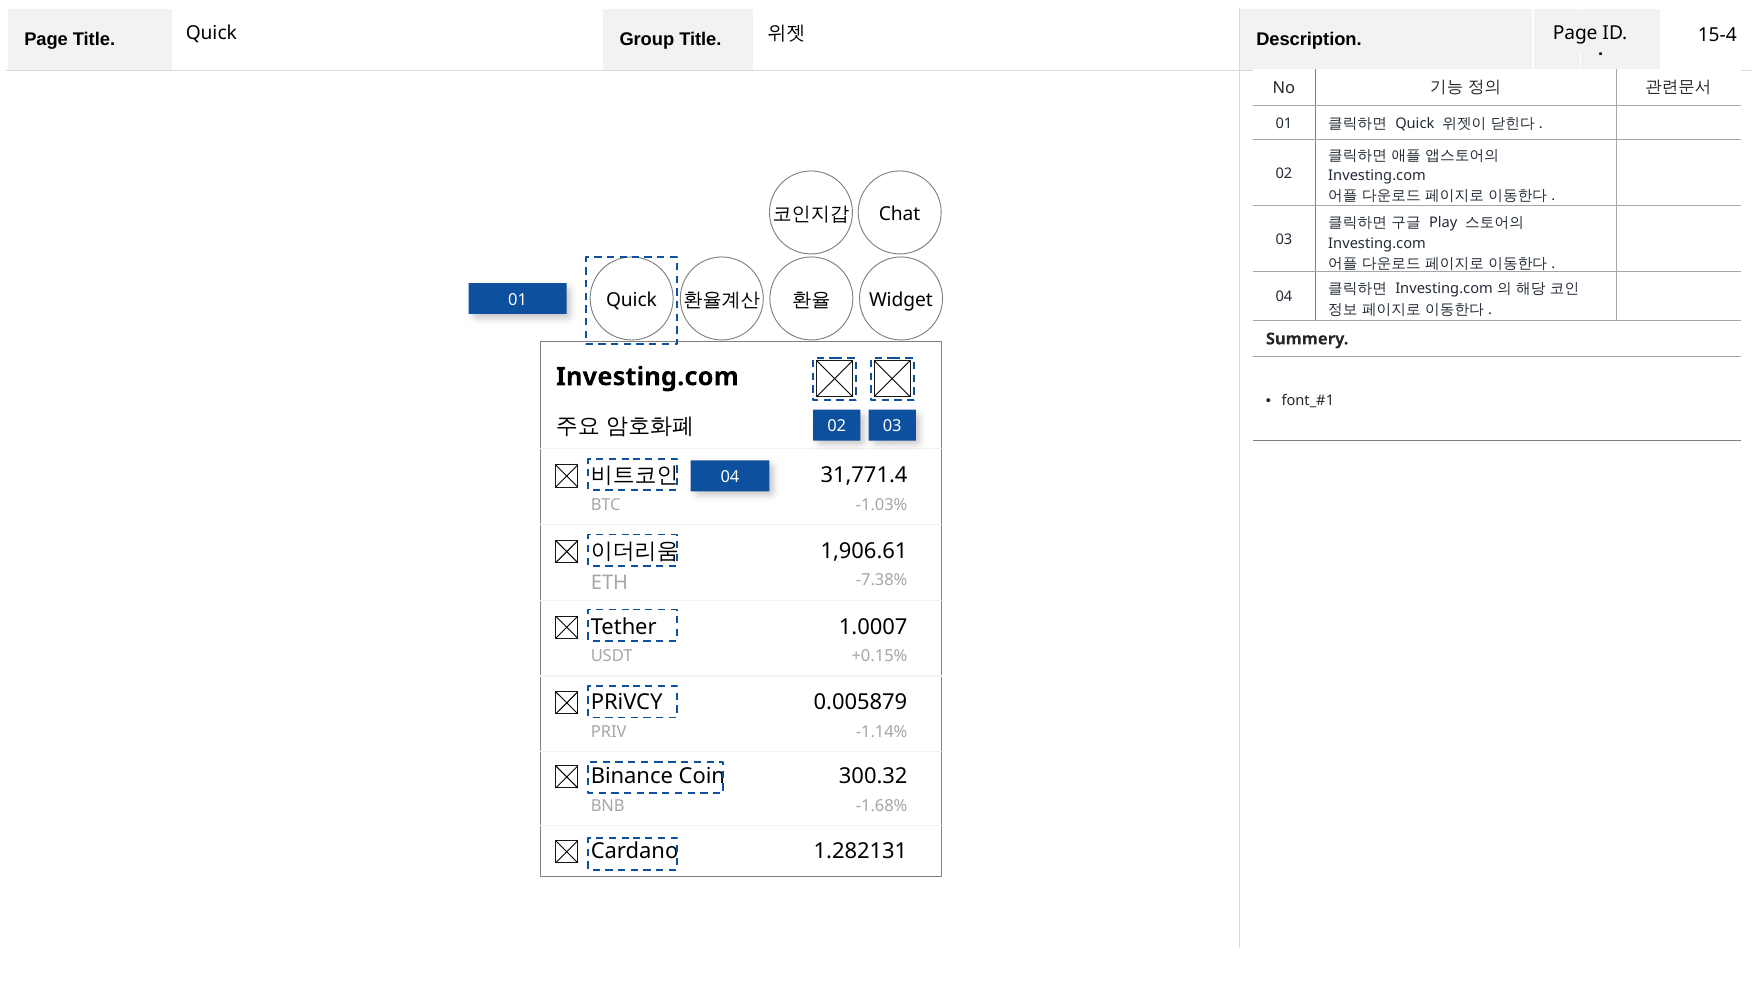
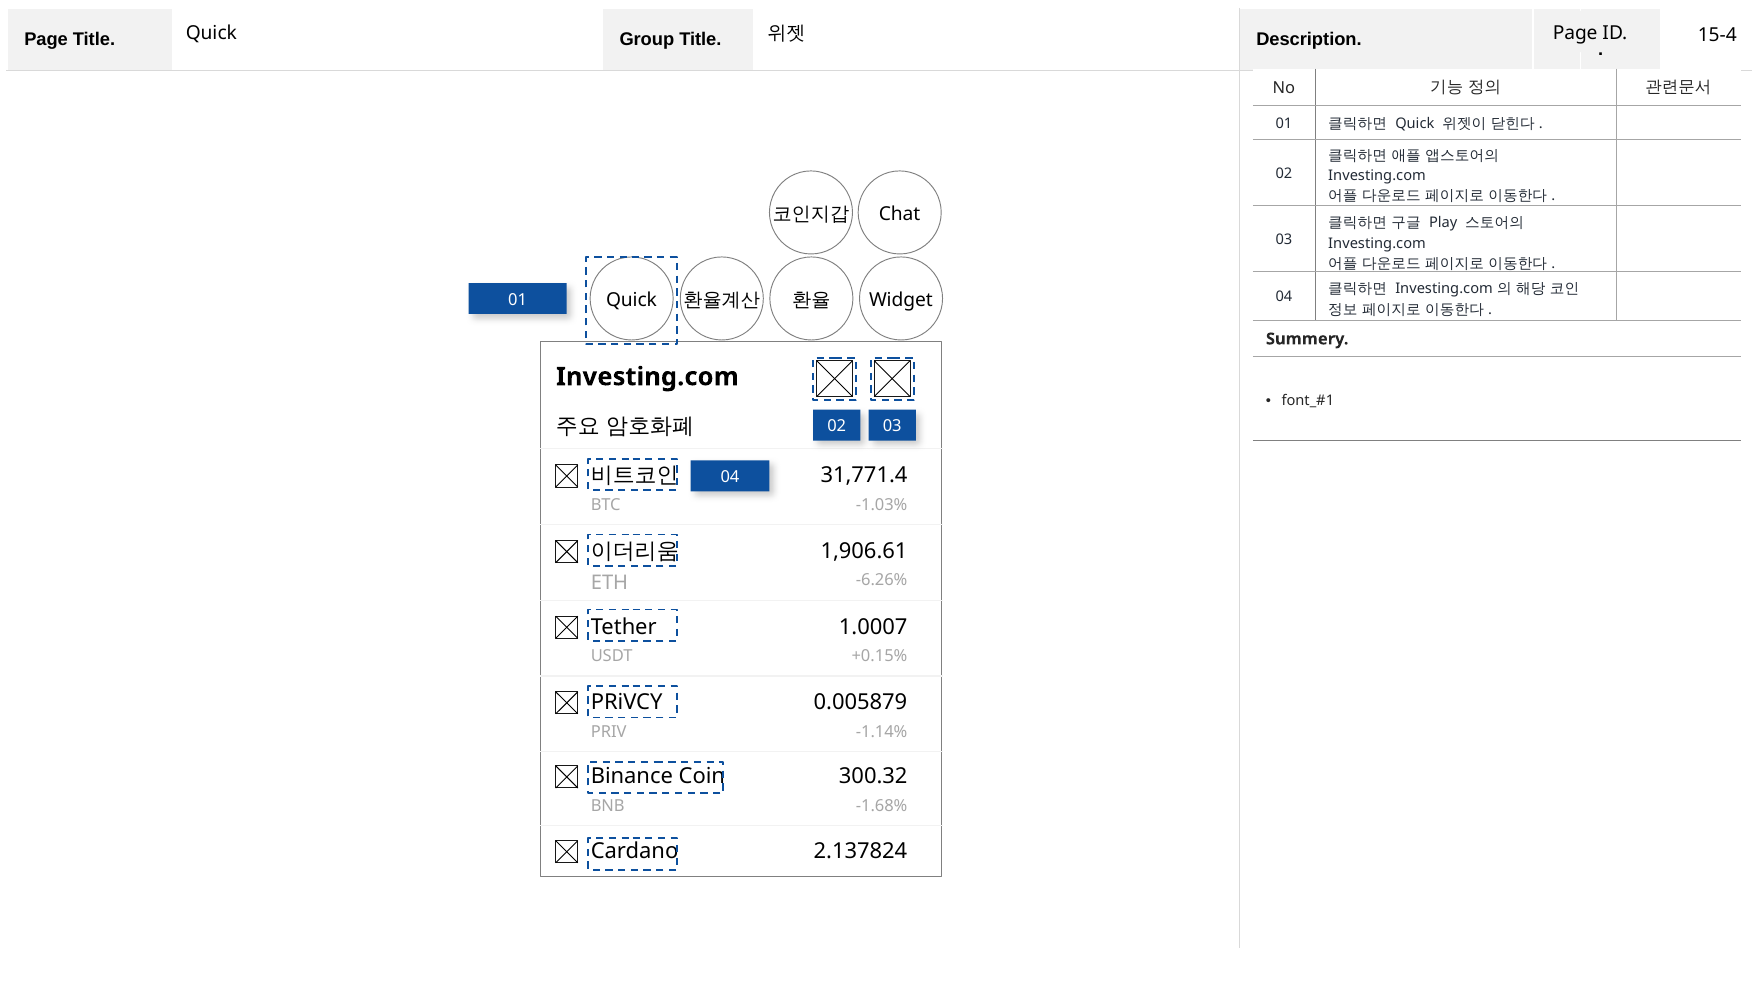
-7.38%: -7.38% -> -6.26%
1.282131: 1.282131 -> 2.137824
